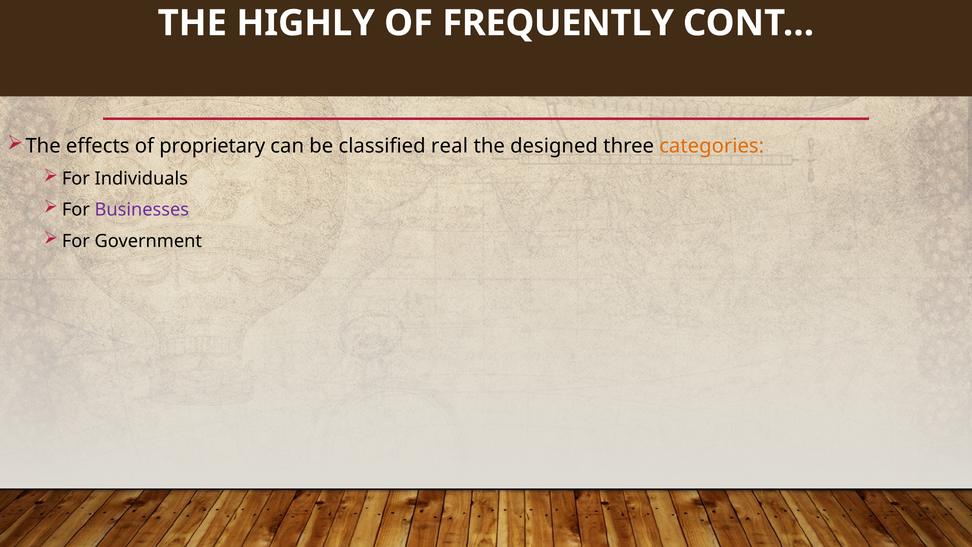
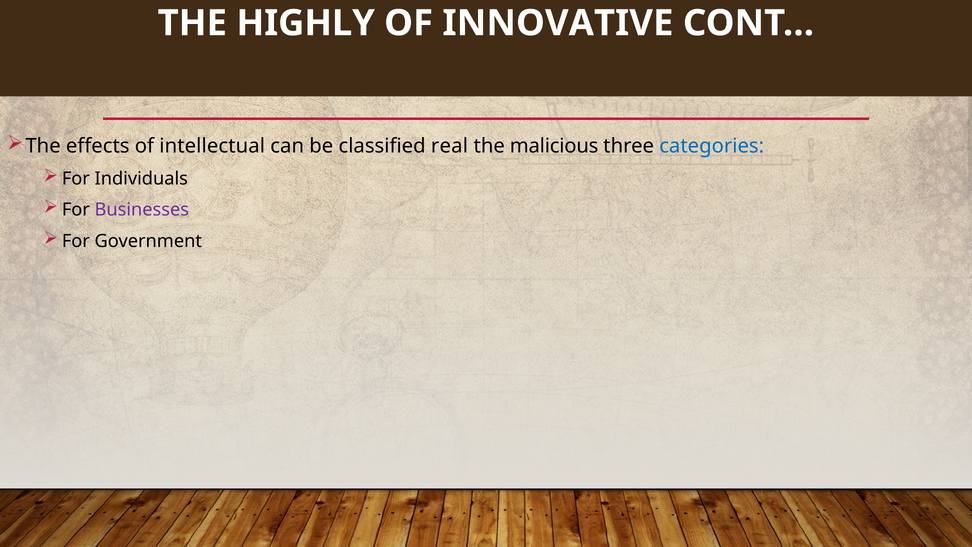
FREQUENTLY: FREQUENTLY -> INNOVATIVE
proprietary: proprietary -> intellectual
designed: designed -> malicious
categories colour: orange -> blue
